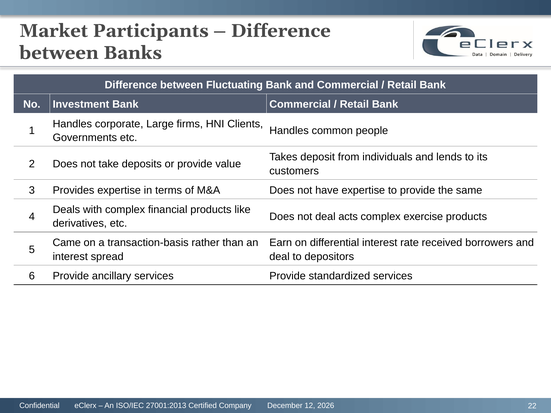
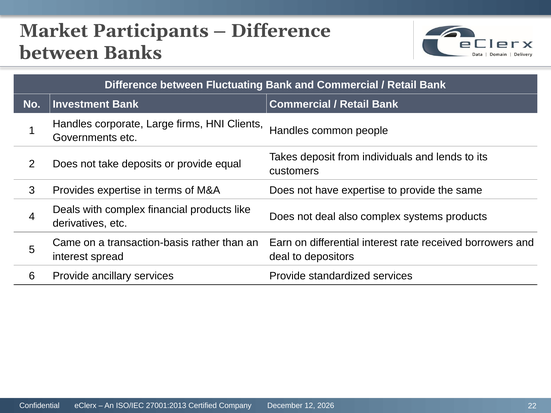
value: value -> equal
acts: acts -> also
exercise: exercise -> systems
